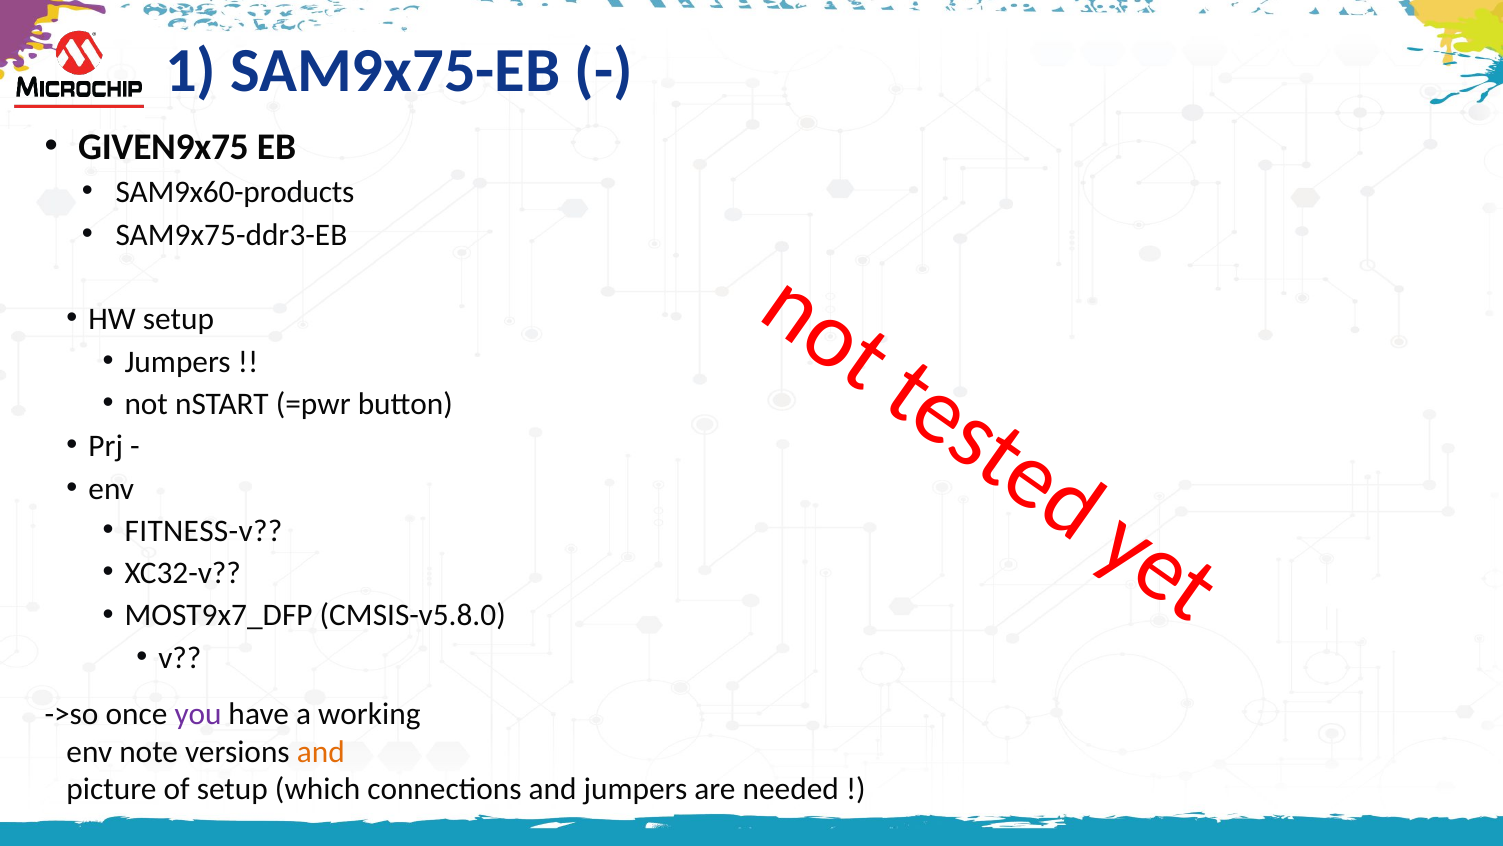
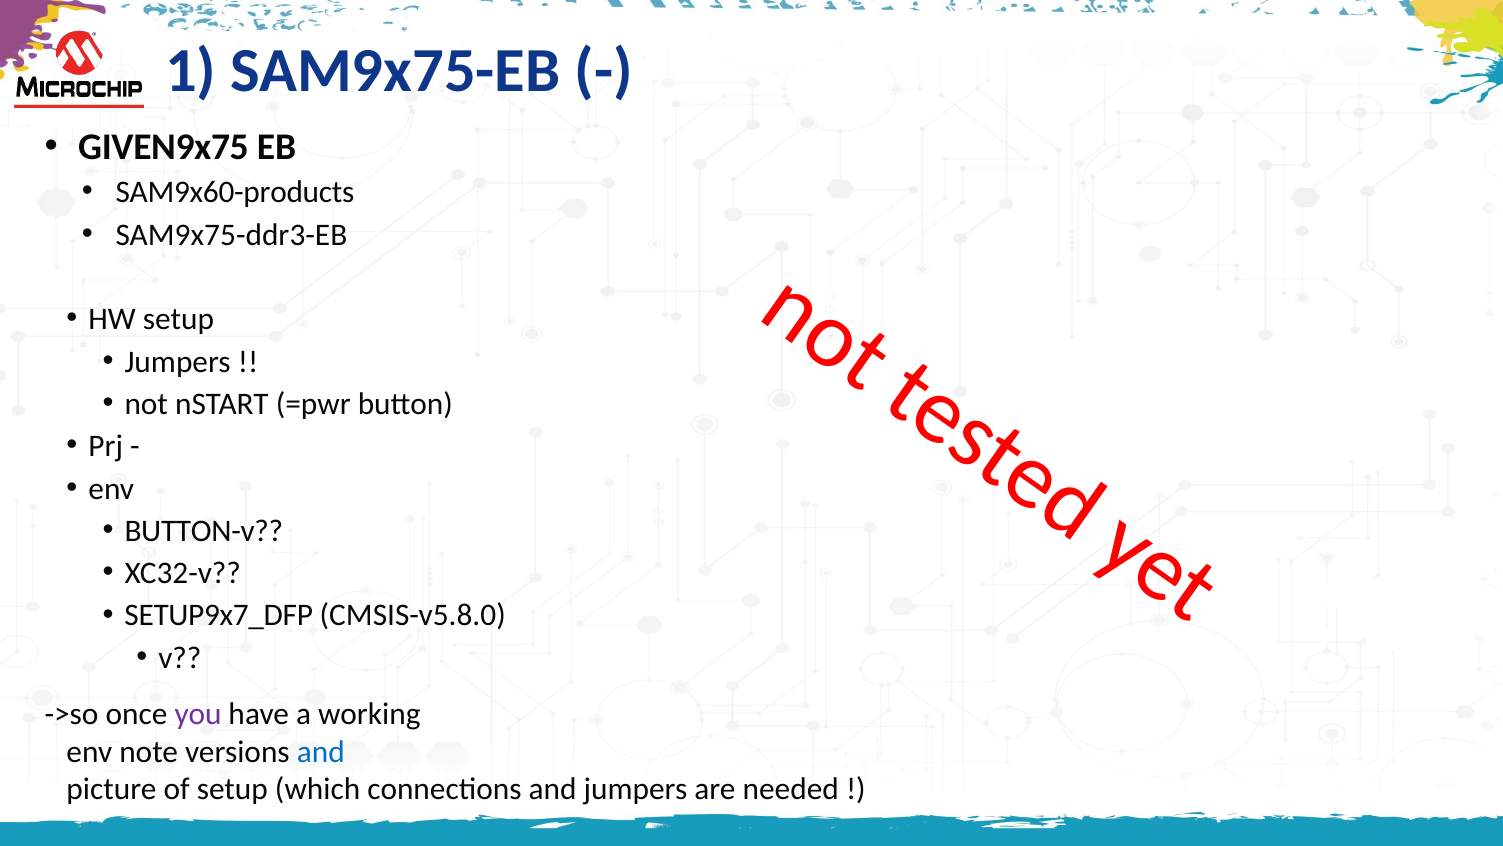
FITNESS-v: FITNESS-v -> BUTTON-v
MOST9x7_DFP: MOST9x7_DFP -> SETUP9x7_DFP
and at (321, 752) colour: orange -> blue
